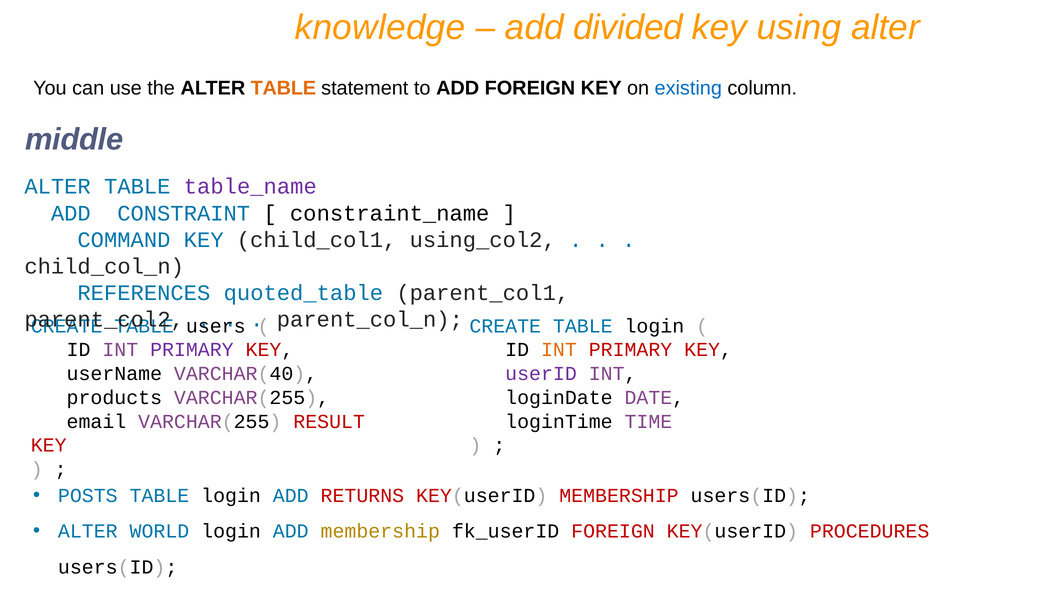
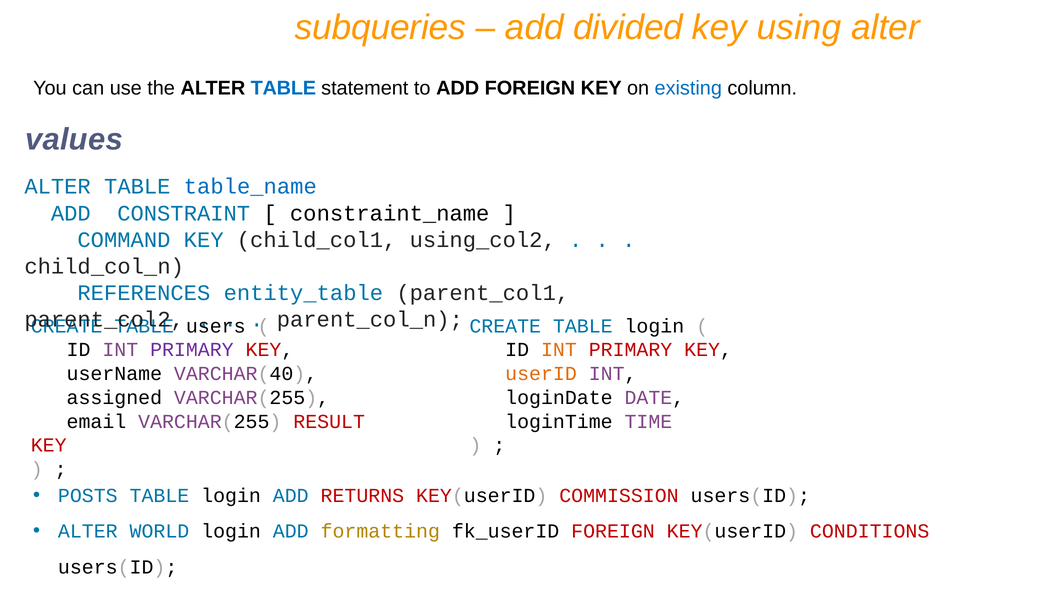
knowledge: knowledge -> subqueries
TABLE at (283, 88) colour: orange -> blue
middle: middle -> values
table_name colour: purple -> blue
quoted_table: quoted_table -> entity_table
userID colour: purple -> orange
products: products -> assigned
KEY(userID MEMBERSHIP: MEMBERSHIP -> COMMISSION
ADD membership: membership -> formatting
PROCEDURES: PROCEDURES -> CONDITIONS
